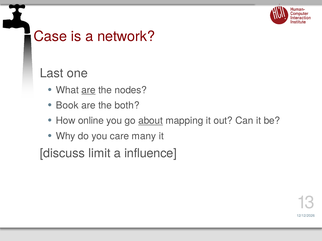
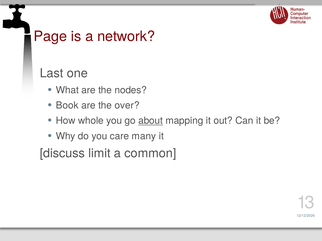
Case: Case -> Page
are at (89, 90) underline: present -> none
both: both -> over
online: online -> whole
influence: influence -> common
